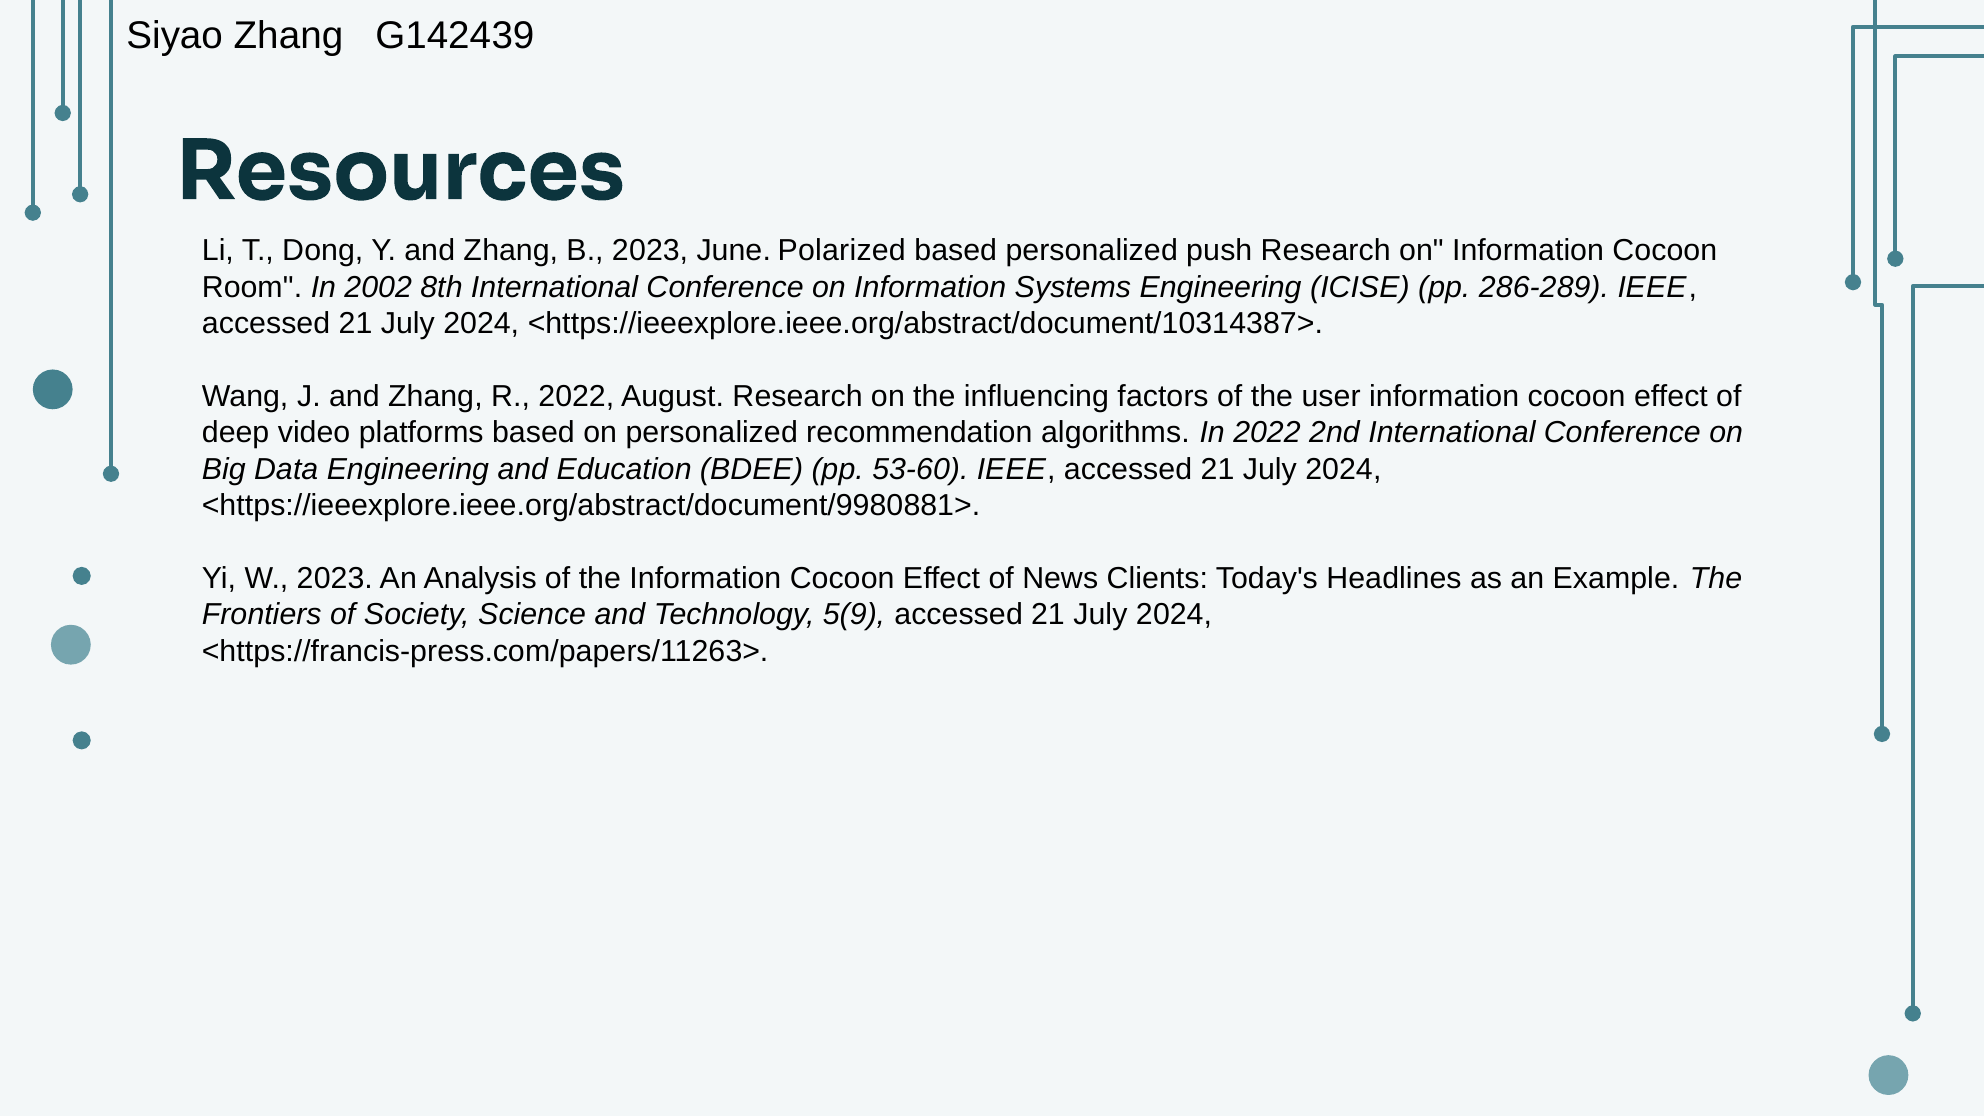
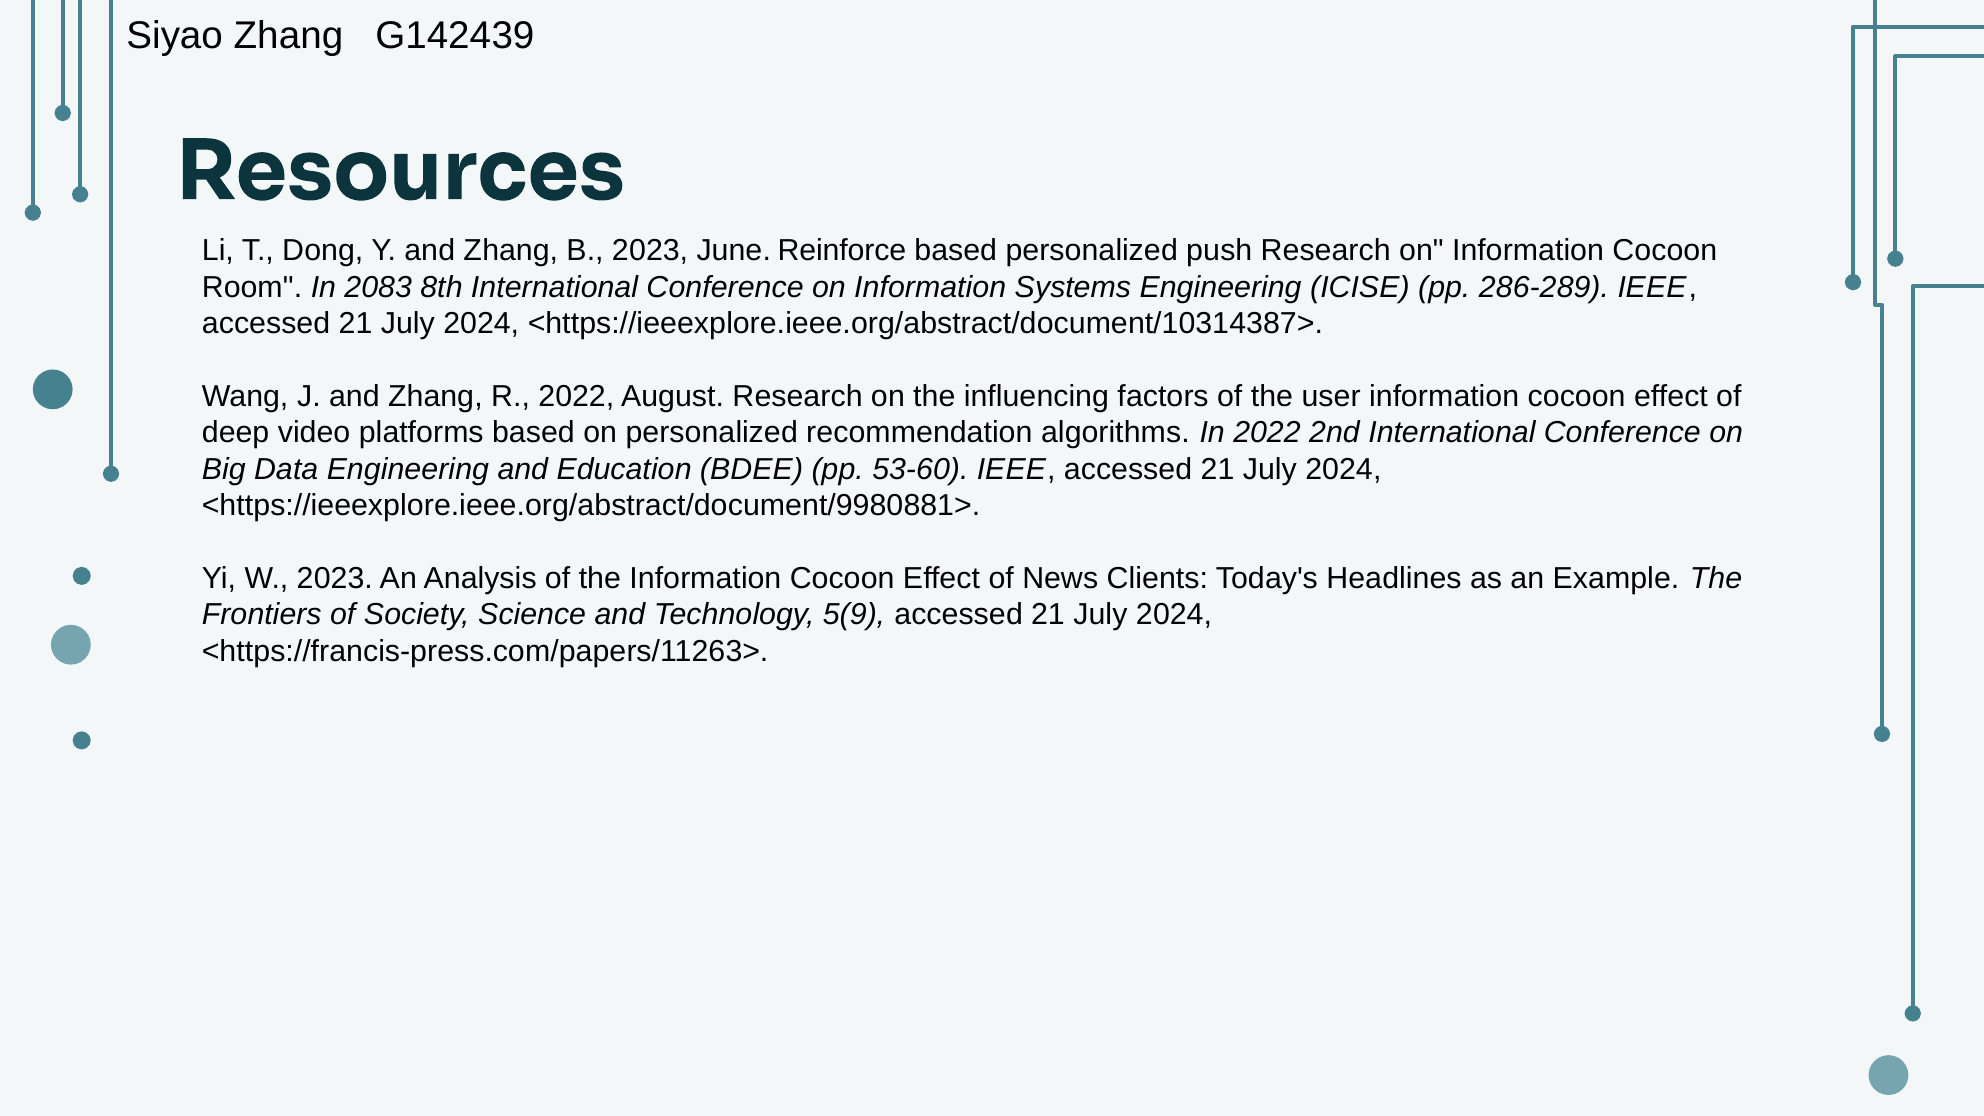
Polarized: Polarized -> Reinforce
2002: 2002 -> 2083
